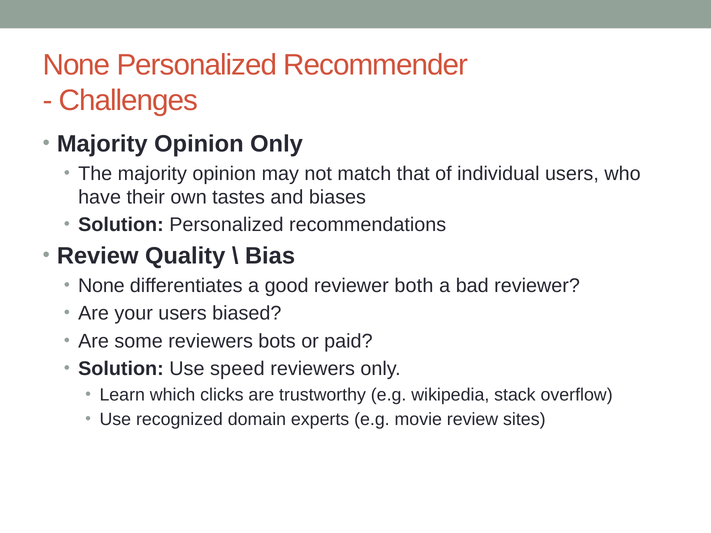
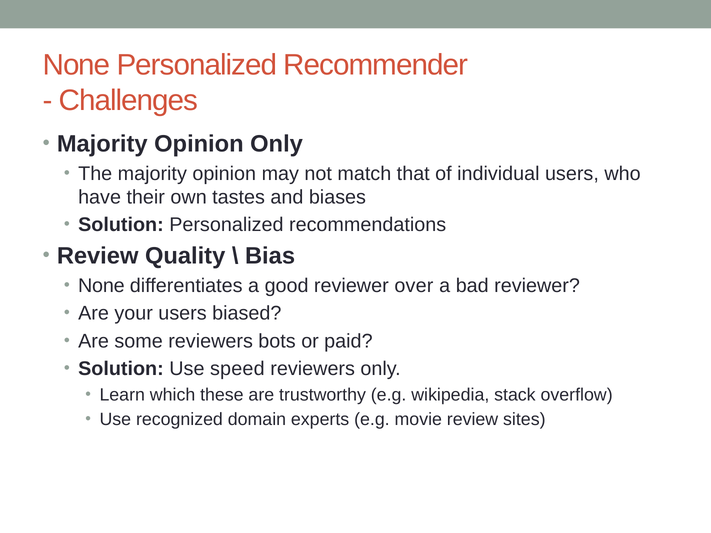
both: both -> over
clicks: clicks -> these
